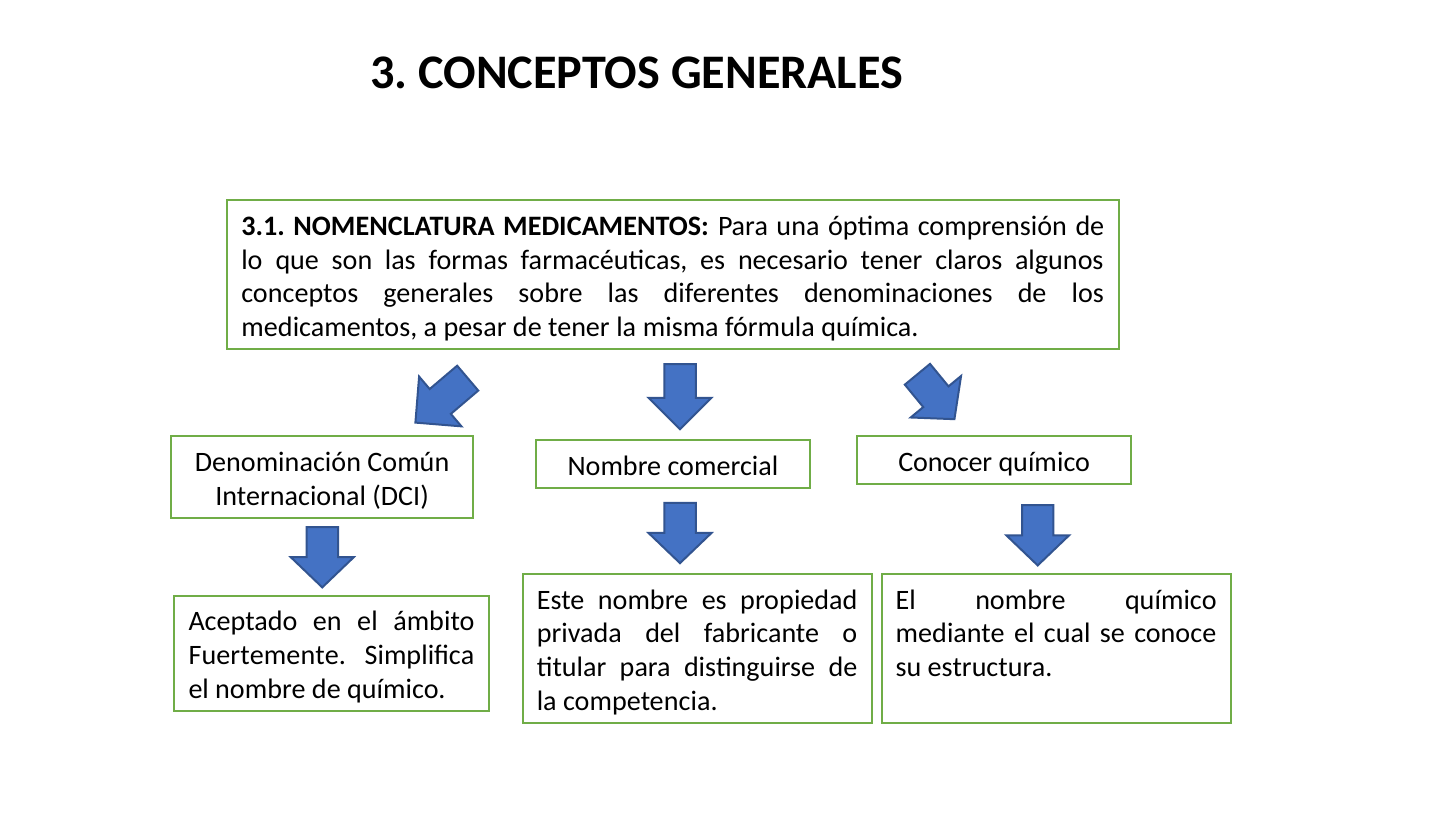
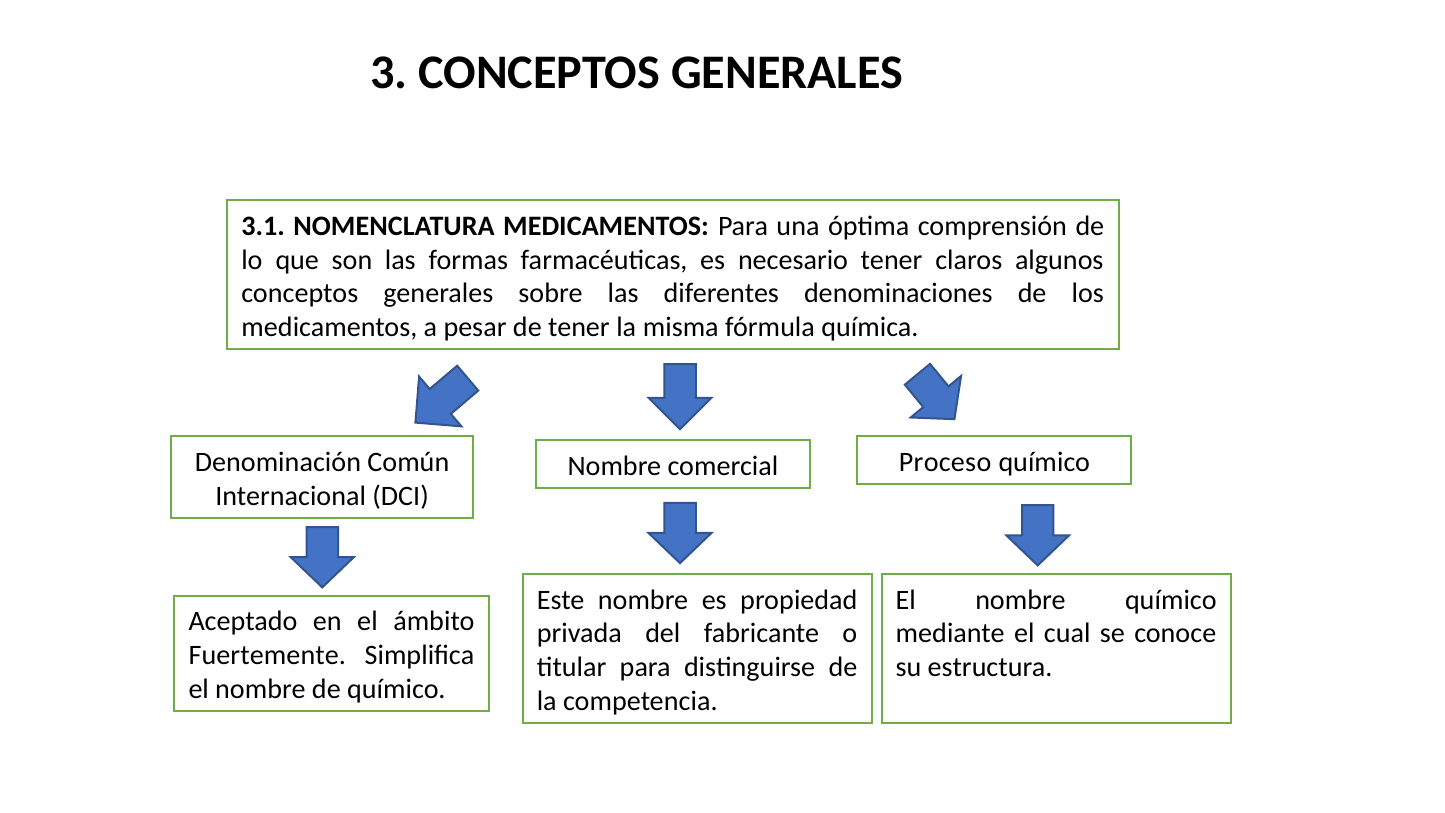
Conocer: Conocer -> Proceso
